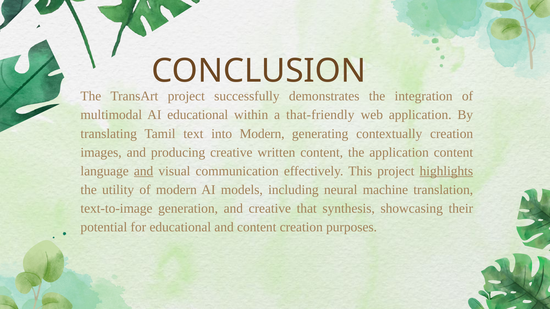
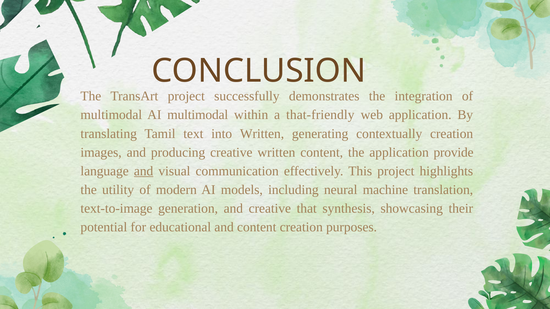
AI educational: educational -> multimodal
into Modern: Modern -> Written
application content: content -> provide
highlights underline: present -> none
